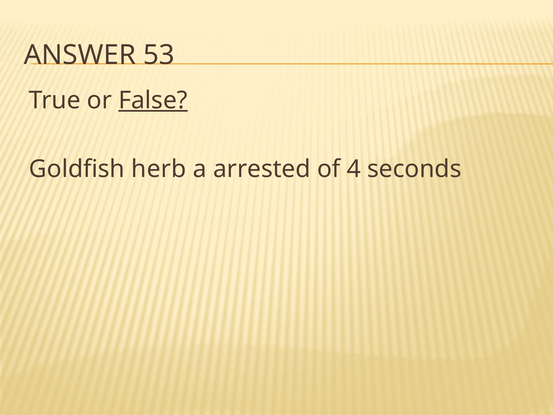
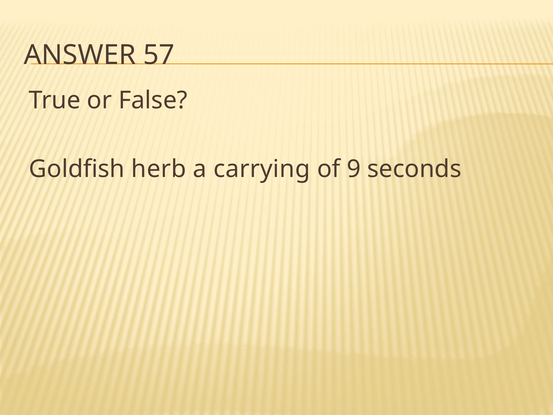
53: 53 -> 57
False underline: present -> none
arrested: arrested -> carrying
4: 4 -> 9
